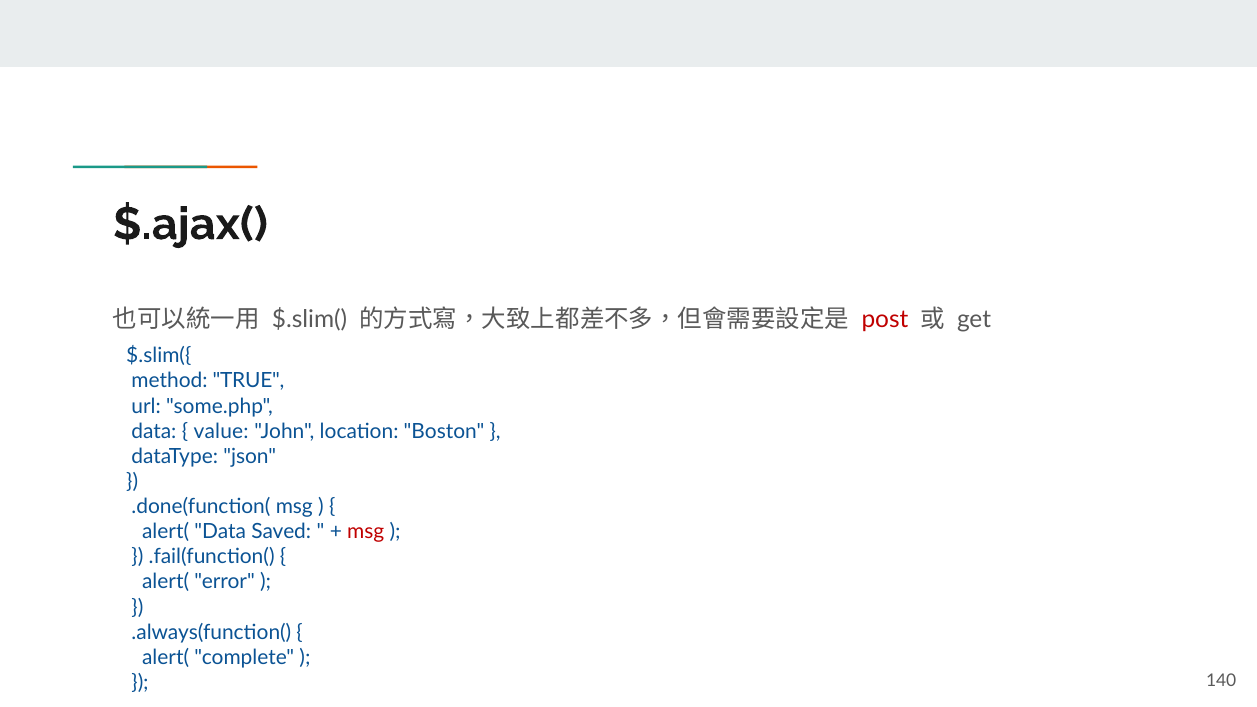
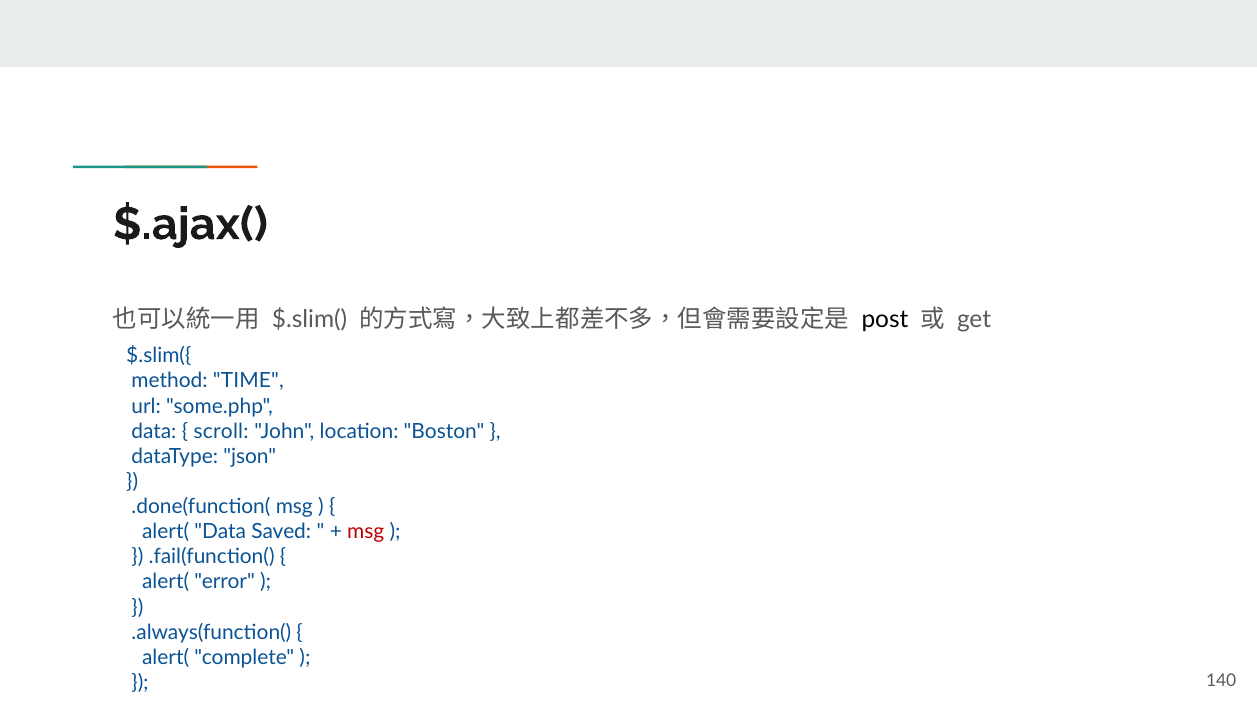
post colour: red -> black
TRUE: TRUE -> TIME
value: value -> scroll
